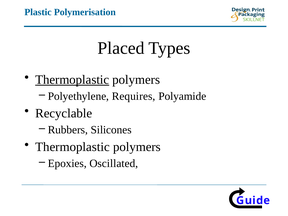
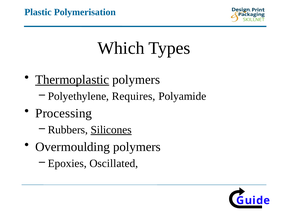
Placed: Placed -> Which
Recyclable: Recyclable -> Processing
Silicones underline: none -> present
Thermoplastic at (73, 147): Thermoplastic -> Overmoulding
